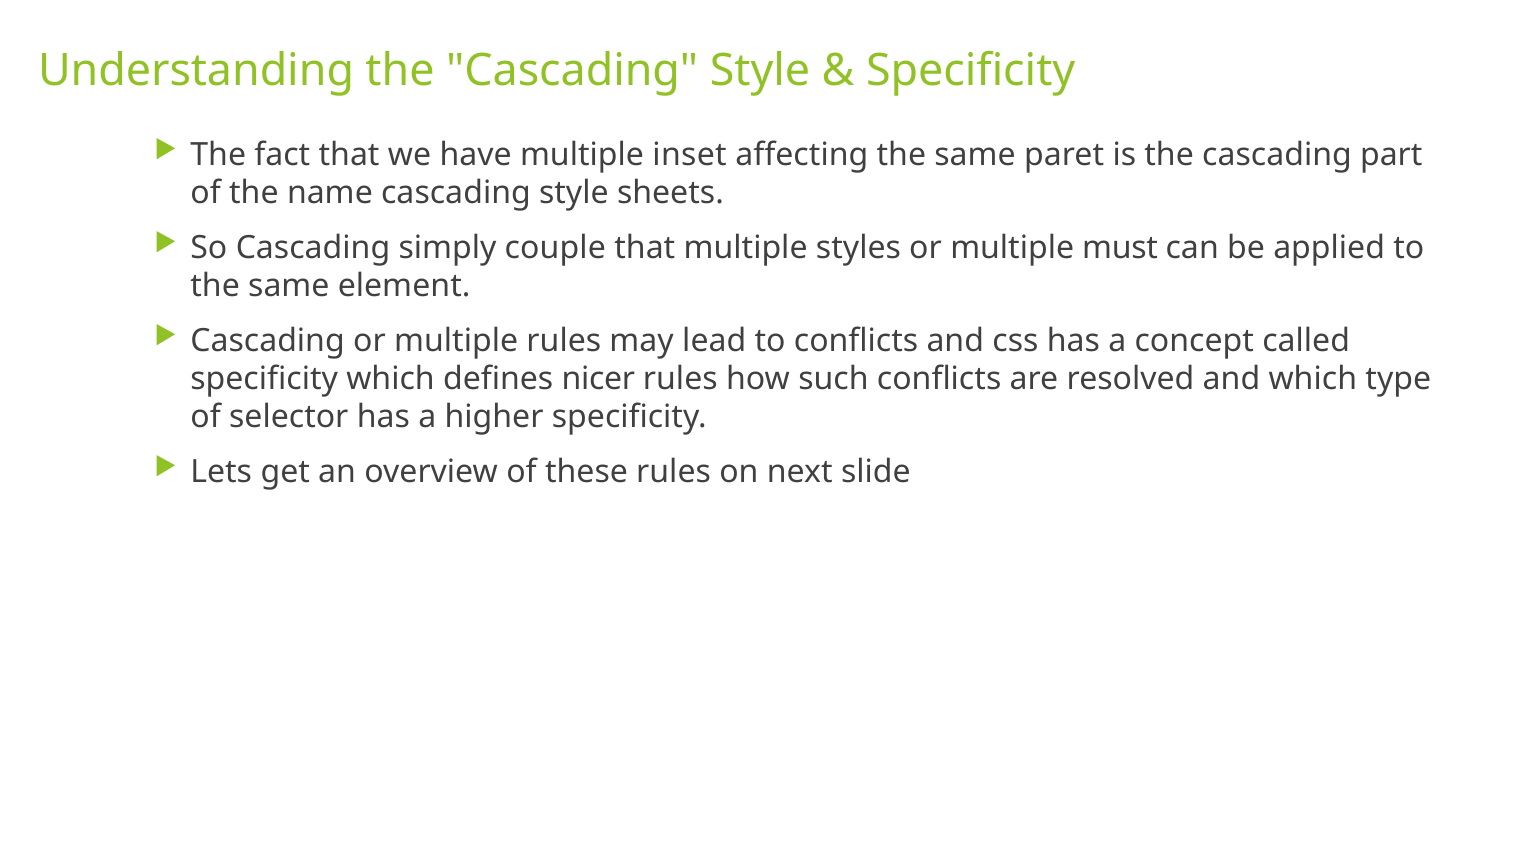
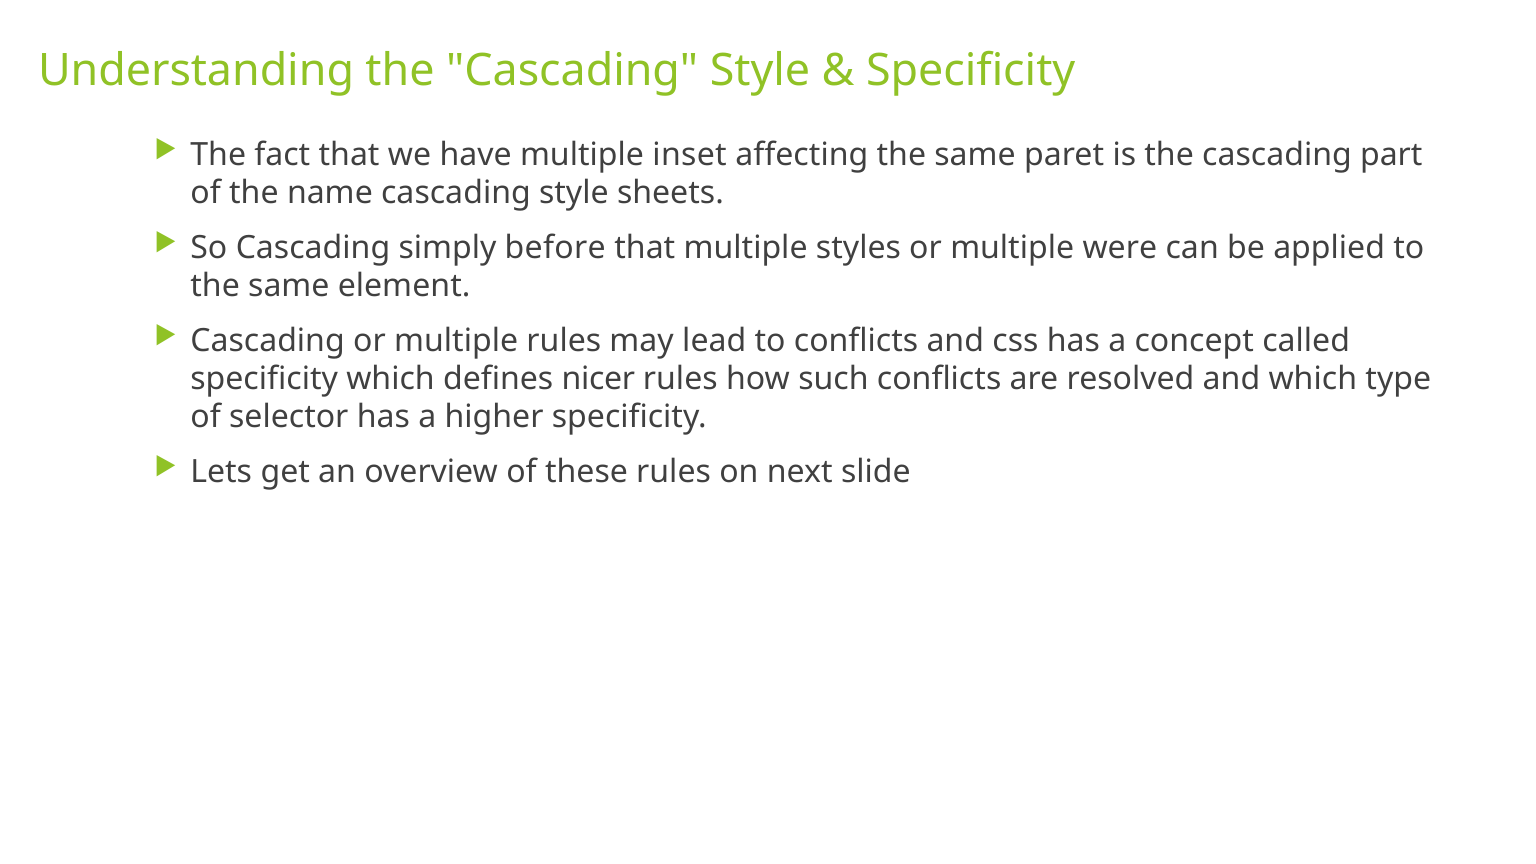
couple: couple -> before
must: must -> were
